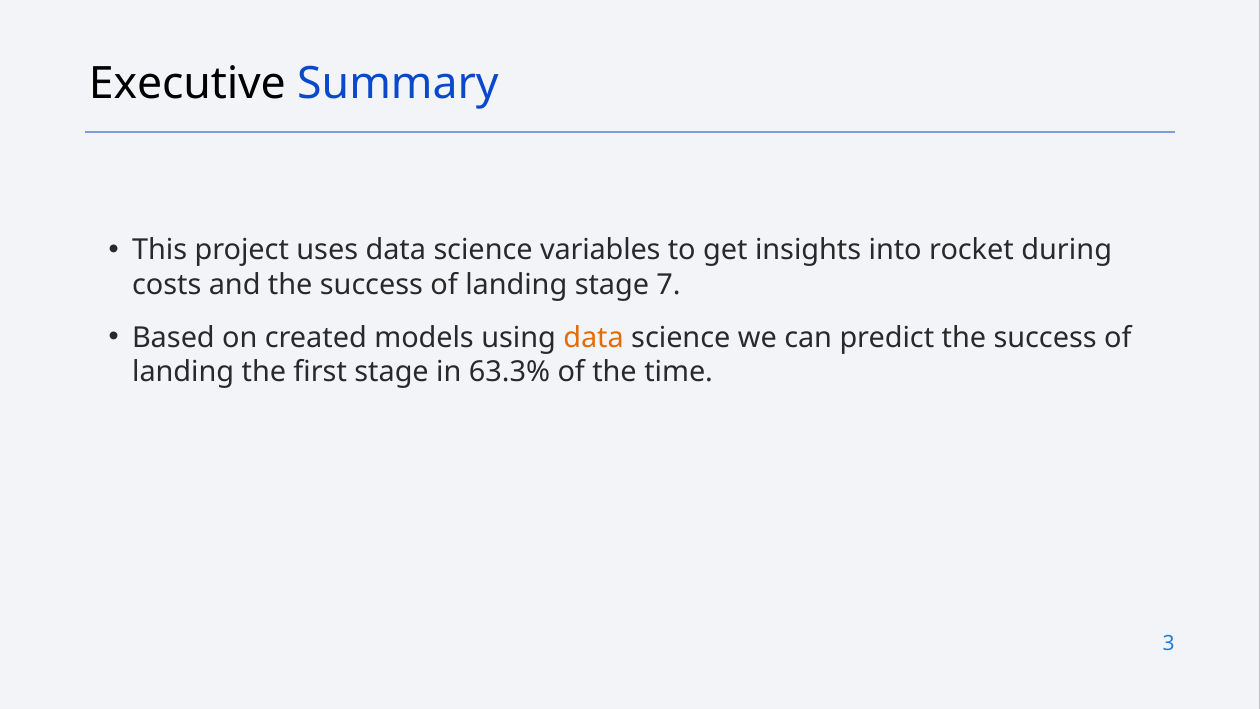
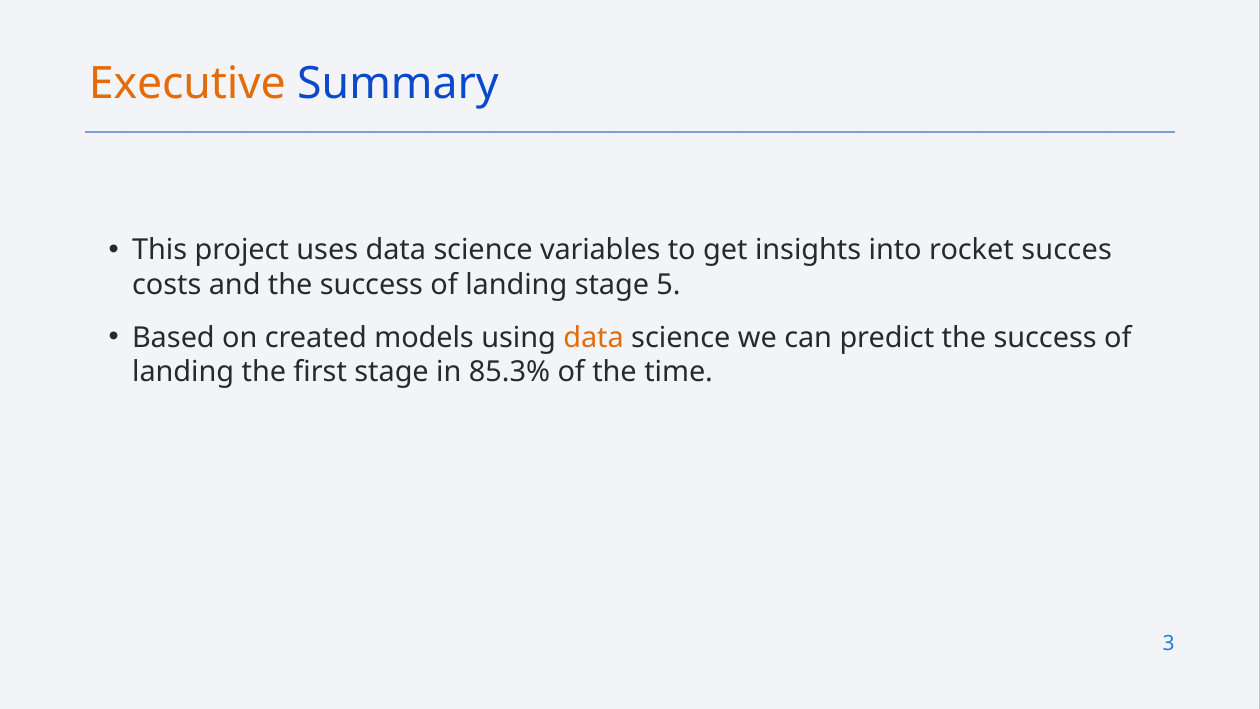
Executive colour: black -> orange
during: during -> succes
7: 7 -> 5
63.3%: 63.3% -> 85.3%
